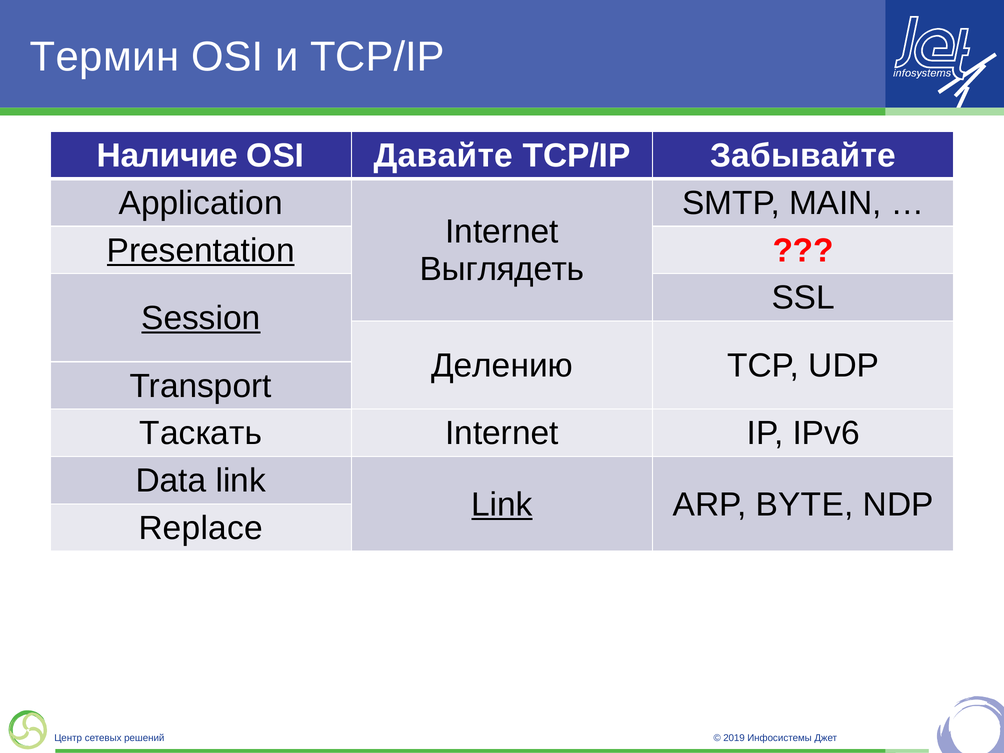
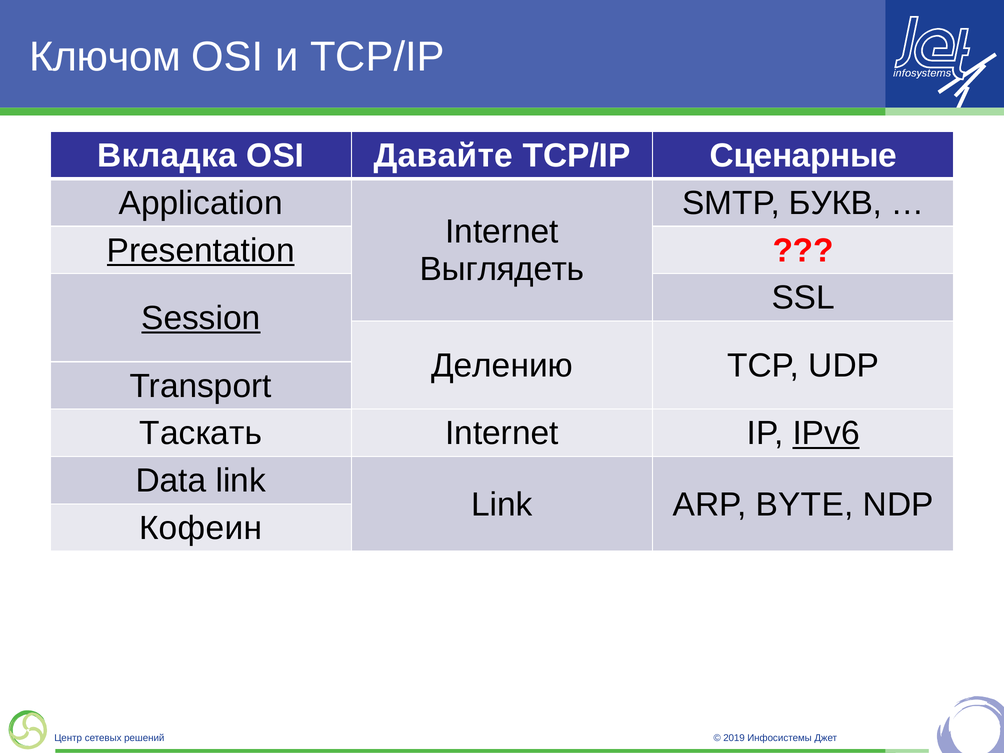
Термин: Термин -> Ключом
Наличие: Наличие -> Вкладка
Забывайте: Забывайте -> Сценарные
MAIN: MAIN -> БУКВ
IPv6 underline: none -> present
Link at (502, 504) underline: present -> none
Replace: Replace -> Кофеин
